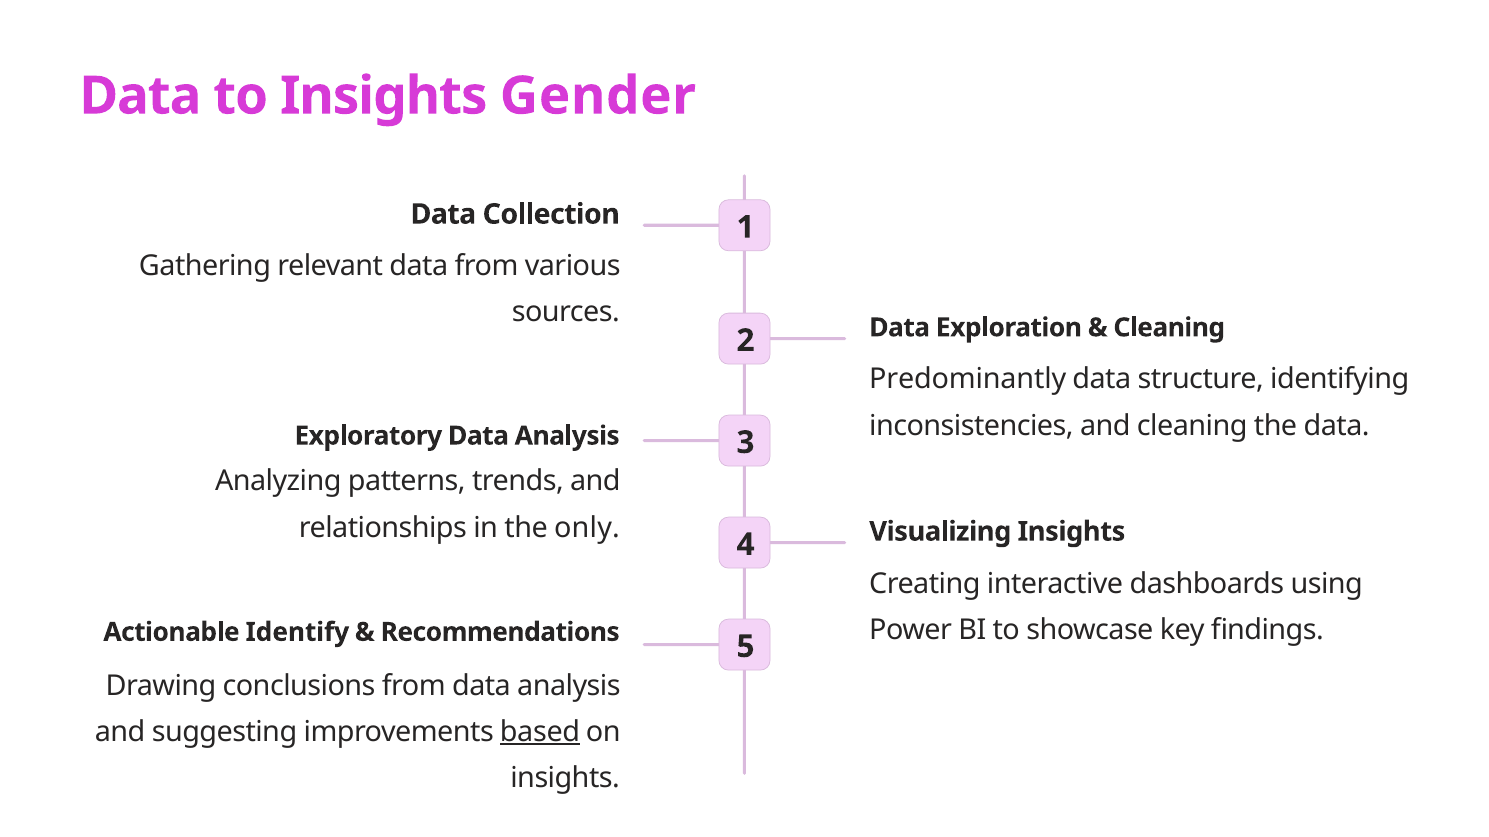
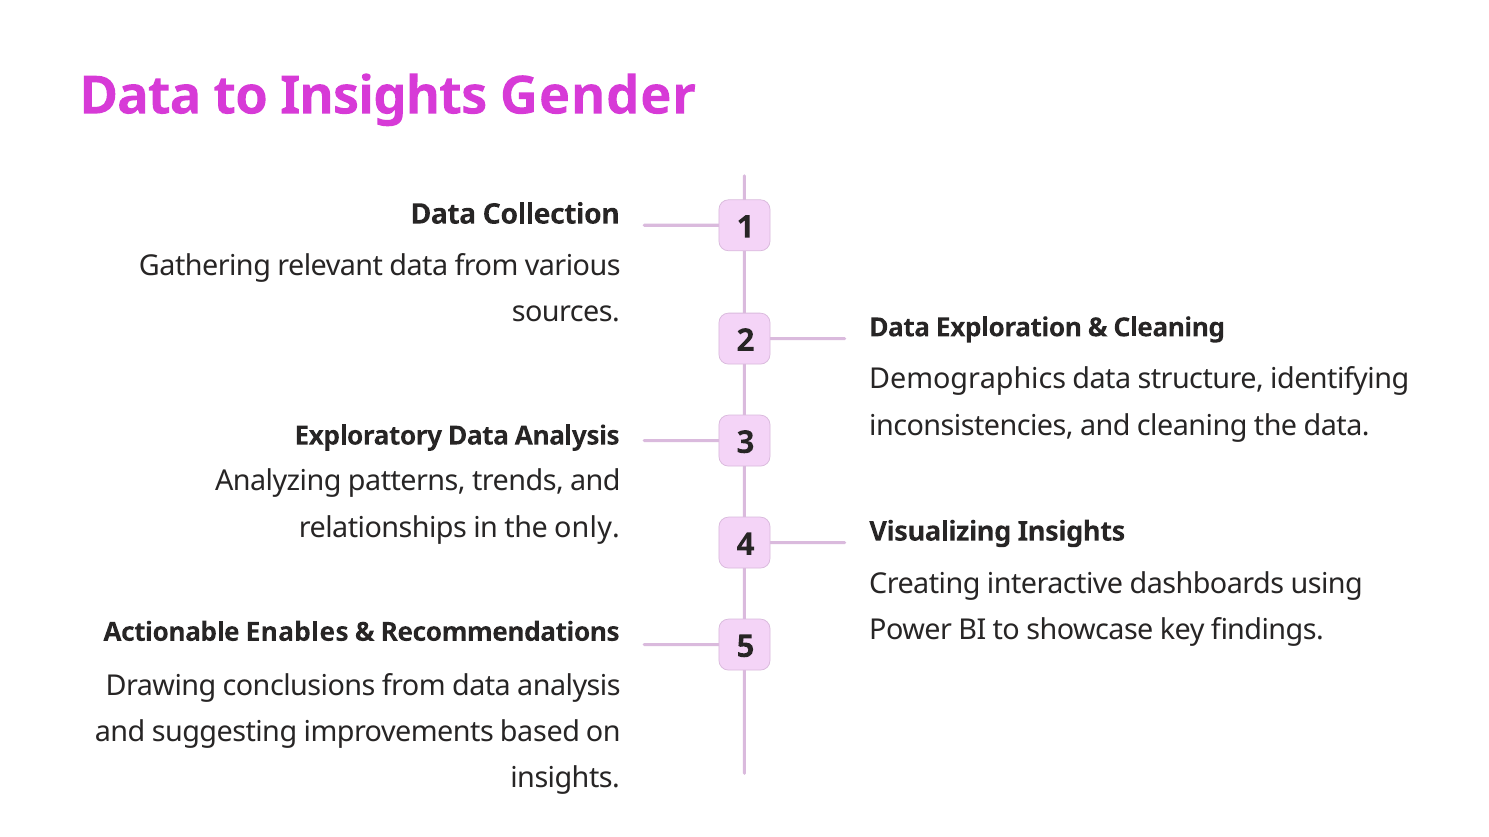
Predominantly: Predominantly -> Demographics
Identify: Identify -> Enables
based underline: present -> none
